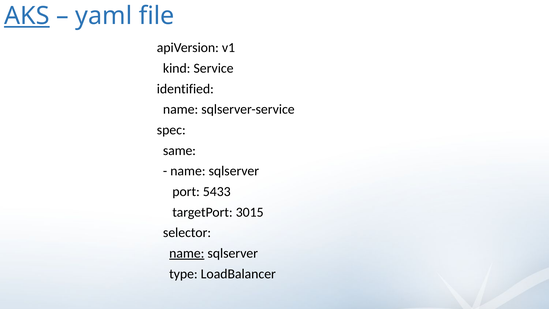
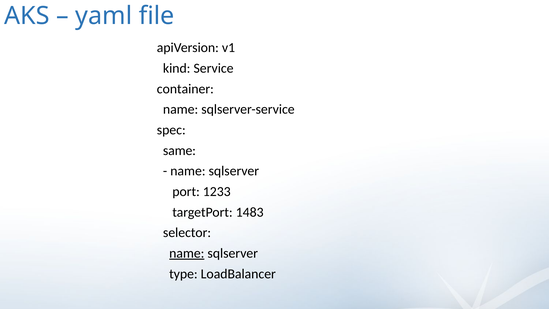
AKS underline: present -> none
identified: identified -> container
5433: 5433 -> 1233
3015: 3015 -> 1483
